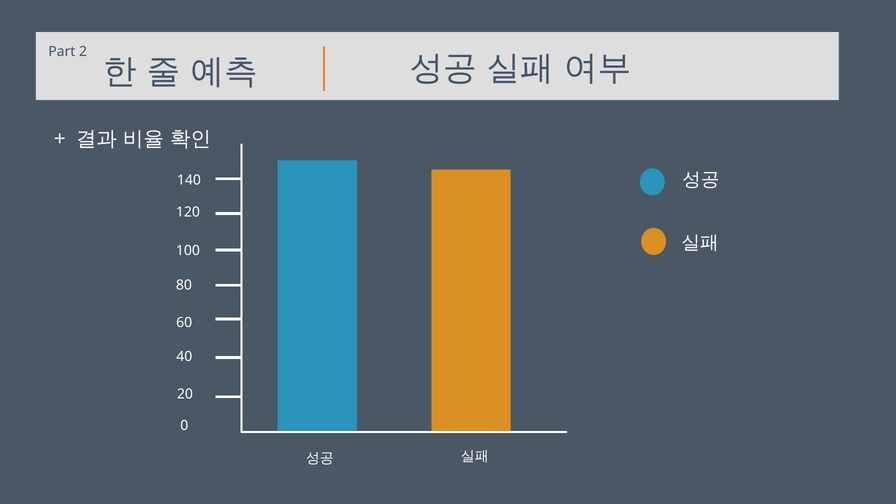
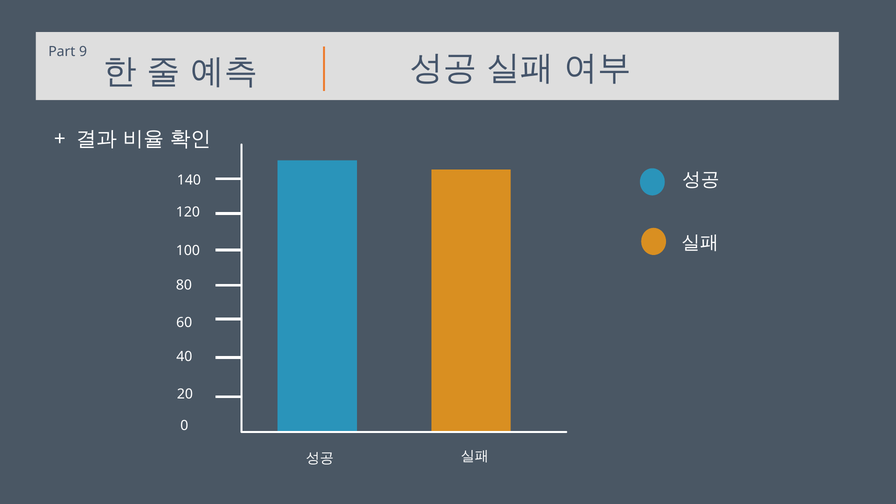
2: 2 -> 9
